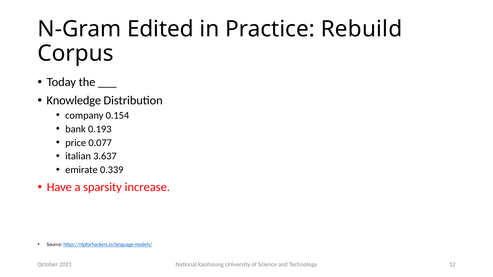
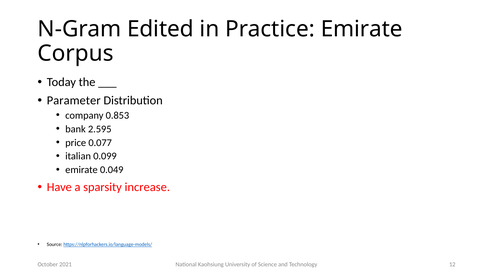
Practice Rebuild: Rebuild -> Emirate
Knowledge: Knowledge -> Parameter
0.154: 0.154 -> 0.853
0.193: 0.193 -> 2.595
3.637: 3.637 -> 0.099
0.339: 0.339 -> 0.049
